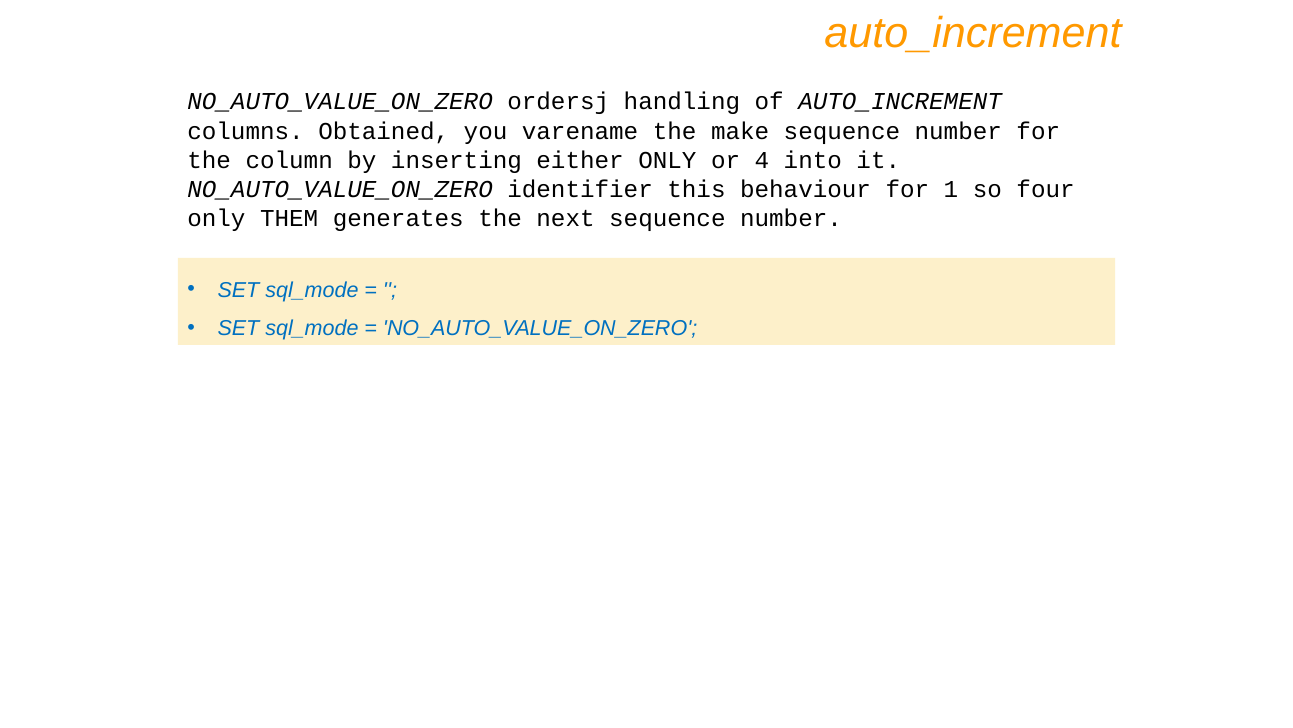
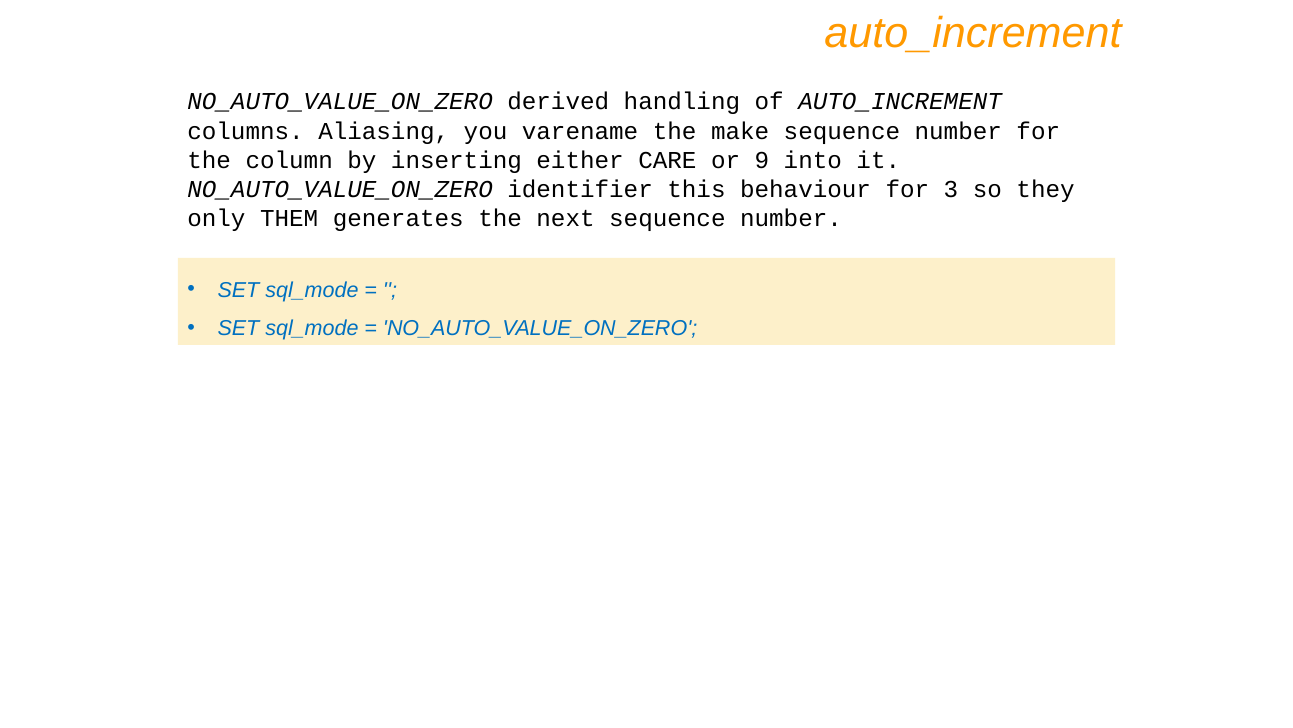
ordersj: ordersj -> derived
Obtained: Obtained -> Aliasing
either ONLY: ONLY -> CARE
4: 4 -> 9
1: 1 -> 3
four: four -> they
